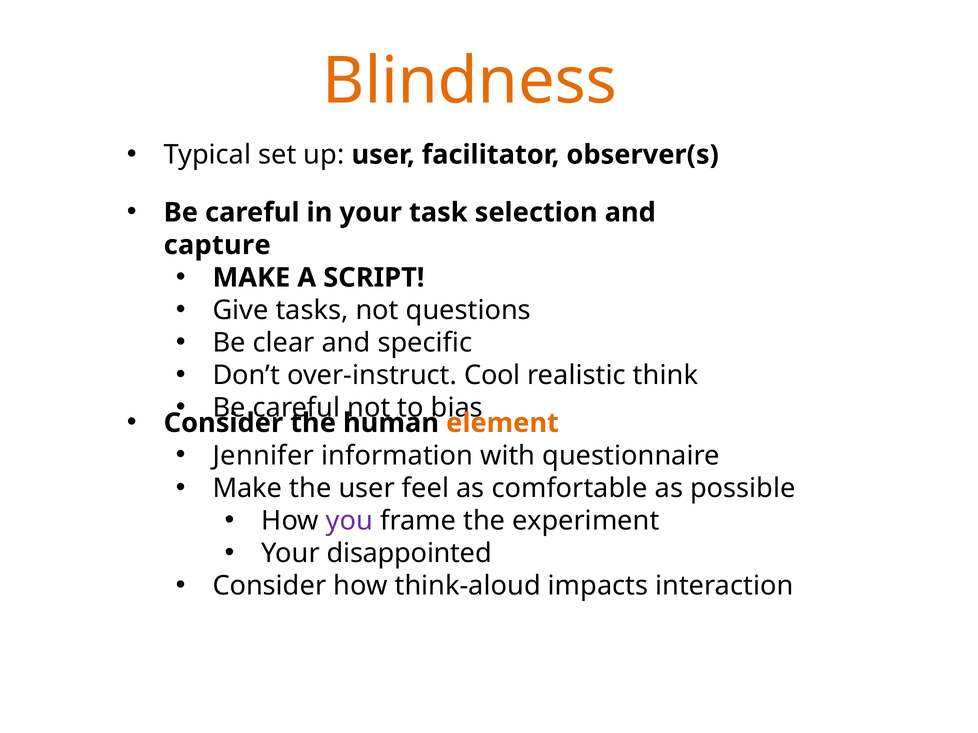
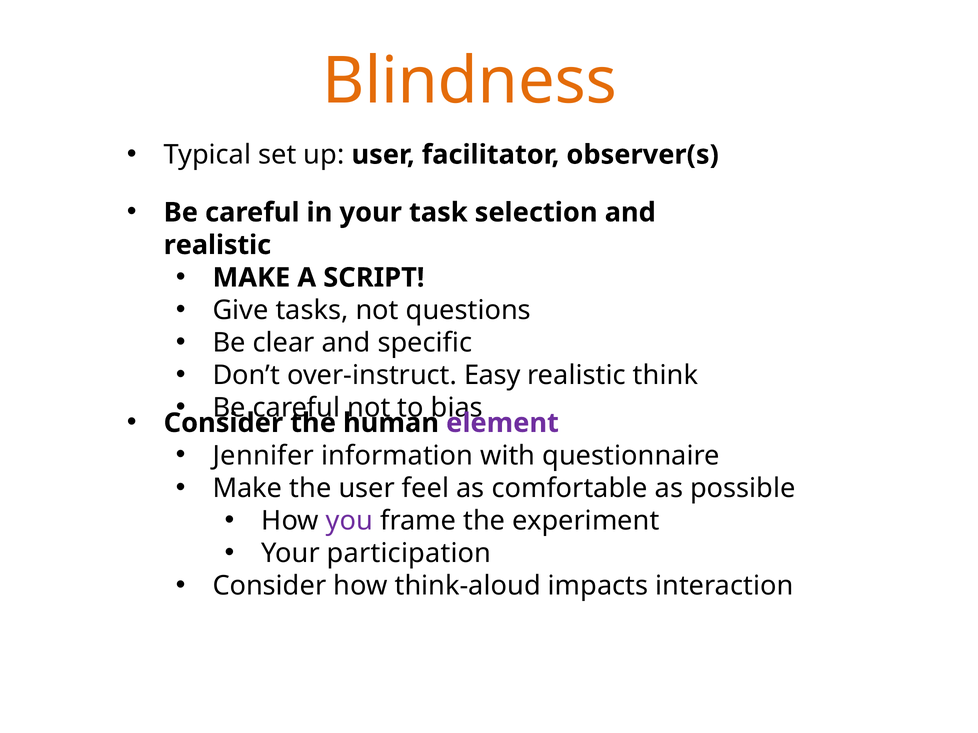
capture at (217, 245): capture -> realistic
Cool: Cool -> Easy
element colour: orange -> purple
disappointed: disappointed -> participation
